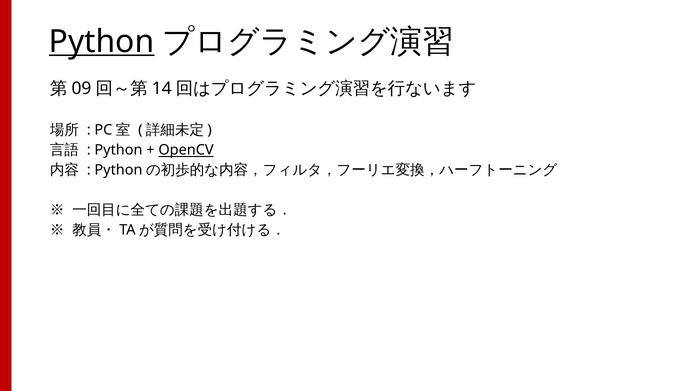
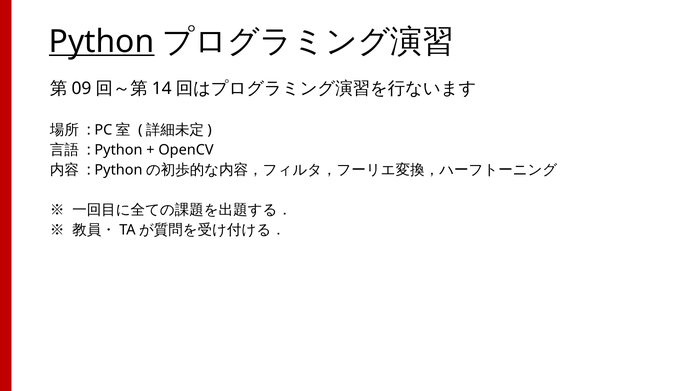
OpenCV underline: present -> none
